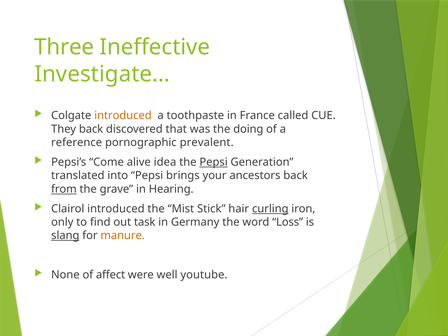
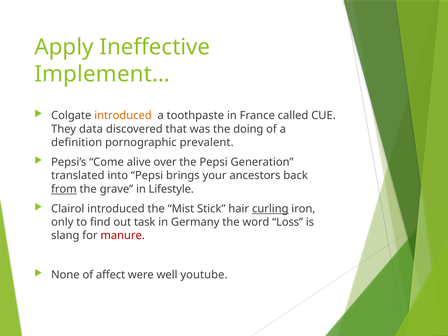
Three: Three -> Apply
Investigate…: Investigate… -> Implement…
They back: back -> data
reference: reference -> definition
idea: idea -> over
Pepsi at (214, 162) underline: present -> none
Hearing: Hearing -> Lifestyle
slang underline: present -> none
manure colour: orange -> red
